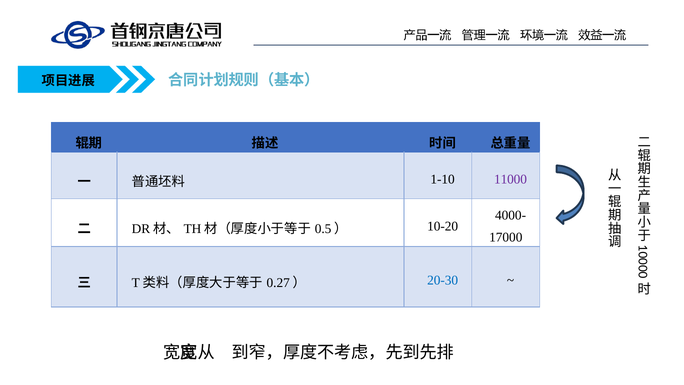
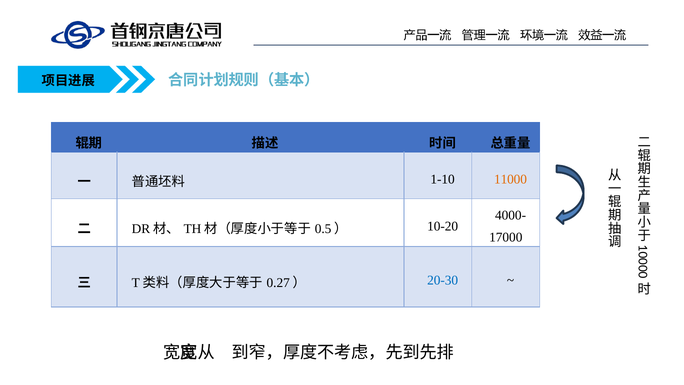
11000 colour: purple -> orange
